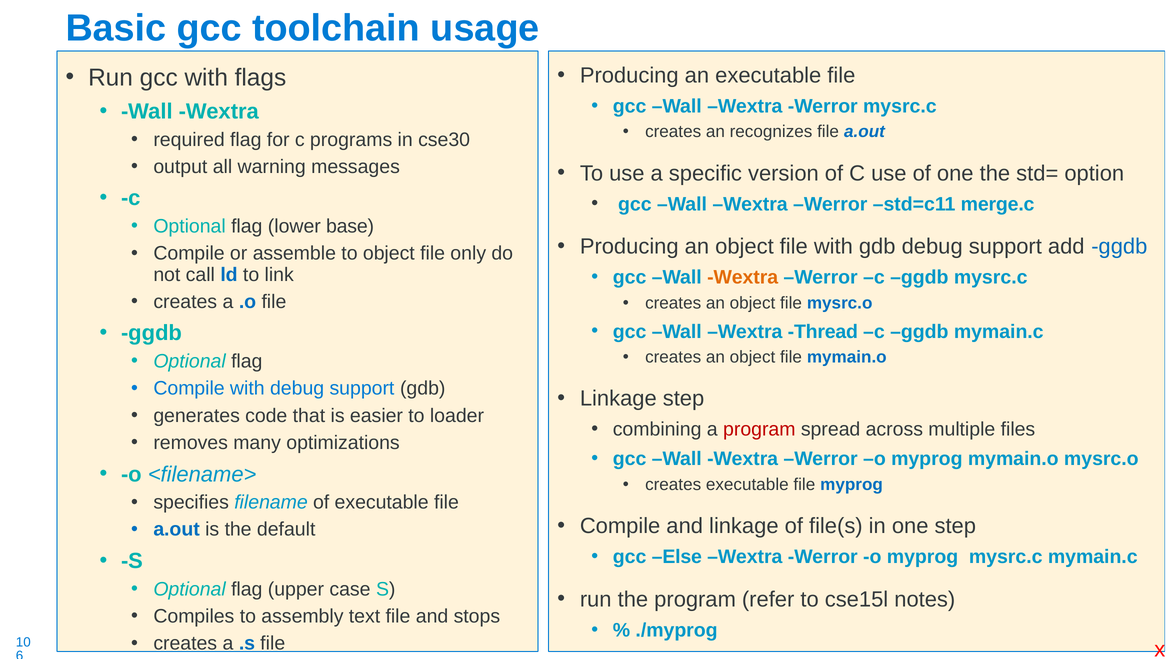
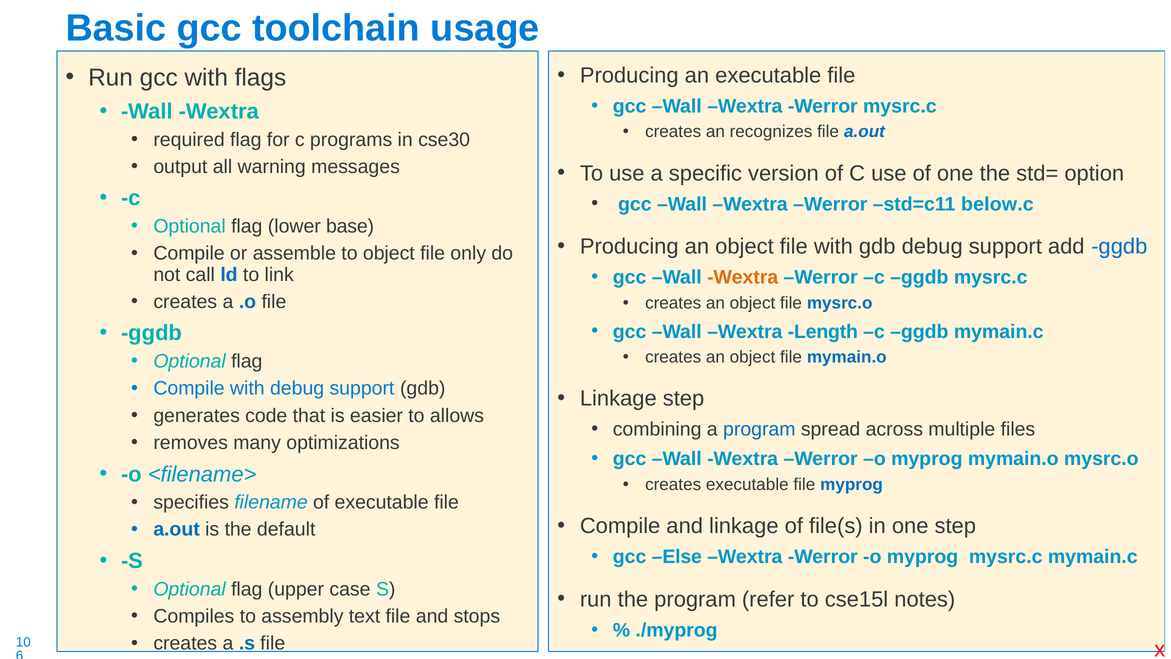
merge.c: merge.c -> below.c
Thread: Thread -> Length
loader: loader -> allows
program at (759, 429) colour: red -> blue
